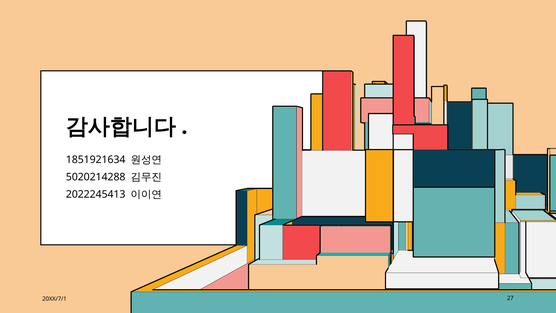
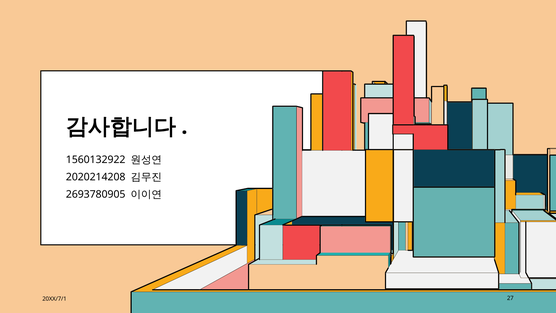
1851921634: 1851921634 -> 1560132922
5020214288: 5020214288 -> 2020214208
2022245413: 2022245413 -> 2693780905
